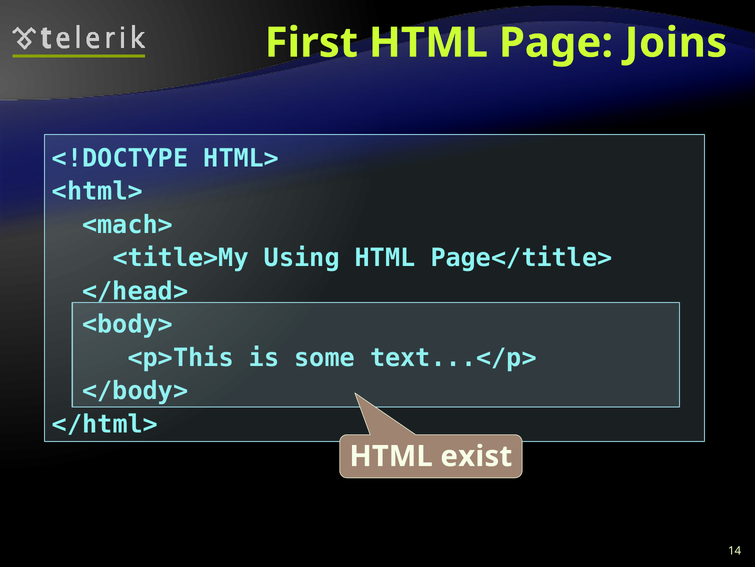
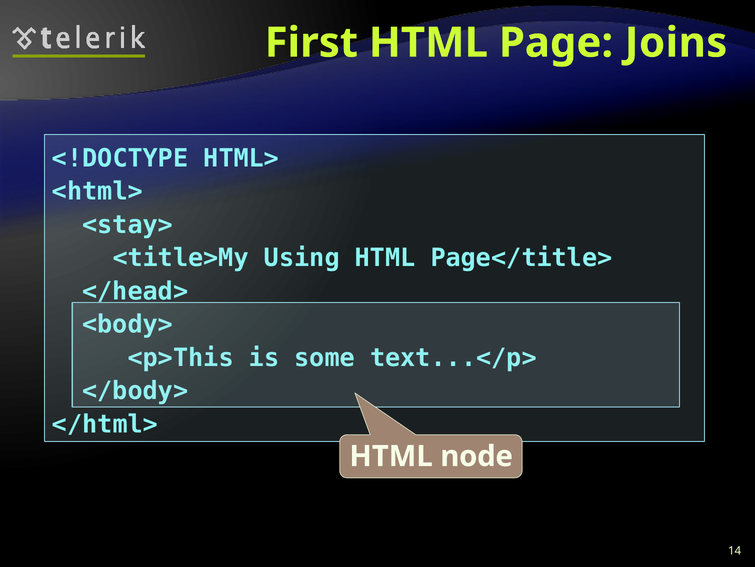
<mach>: <mach> -> <stay>
exist: exist -> node
